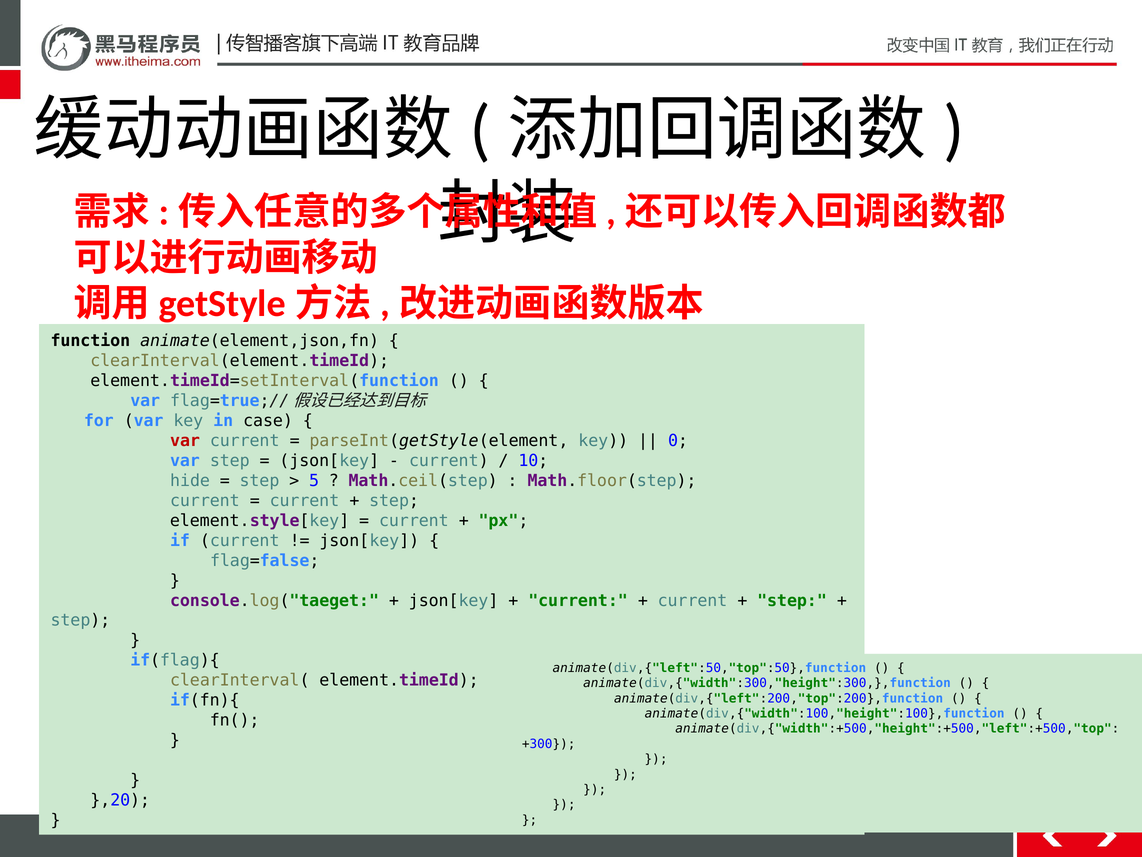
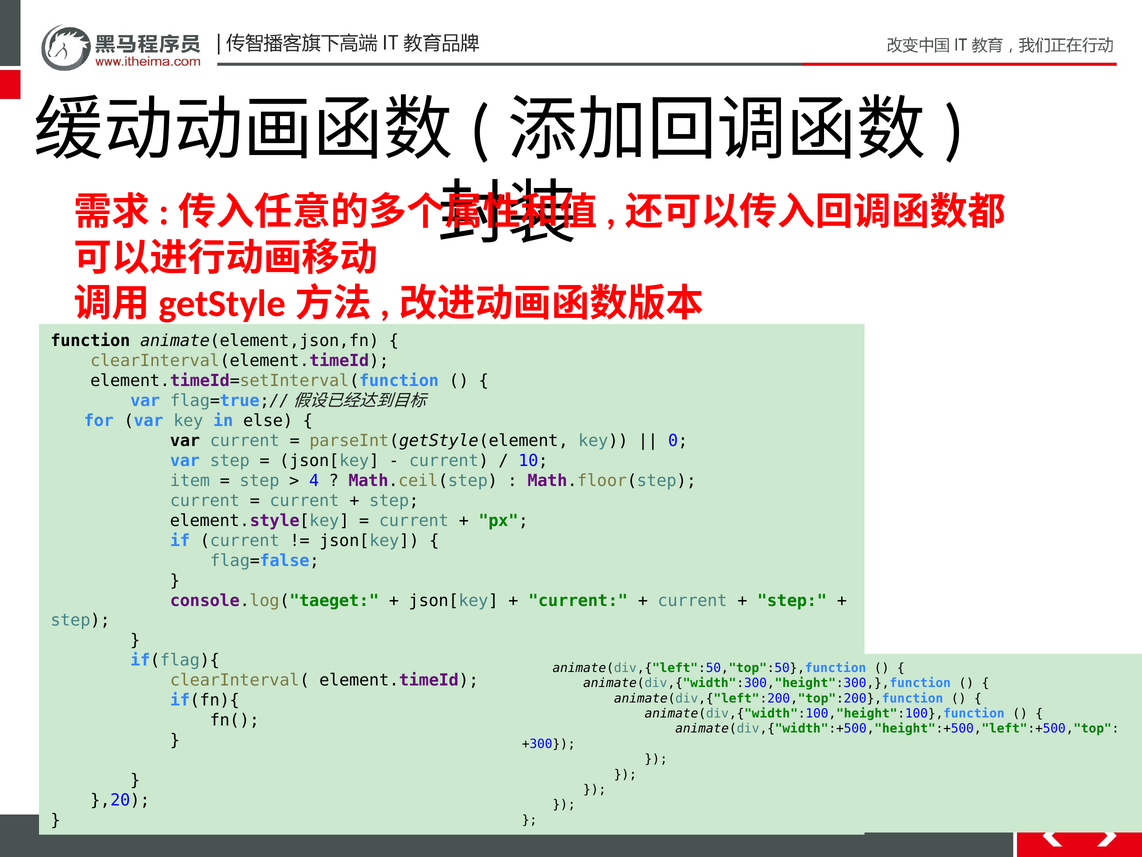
case: case -> else
var at (185, 440) colour: red -> black
hide: hide -> item
5: 5 -> 4
